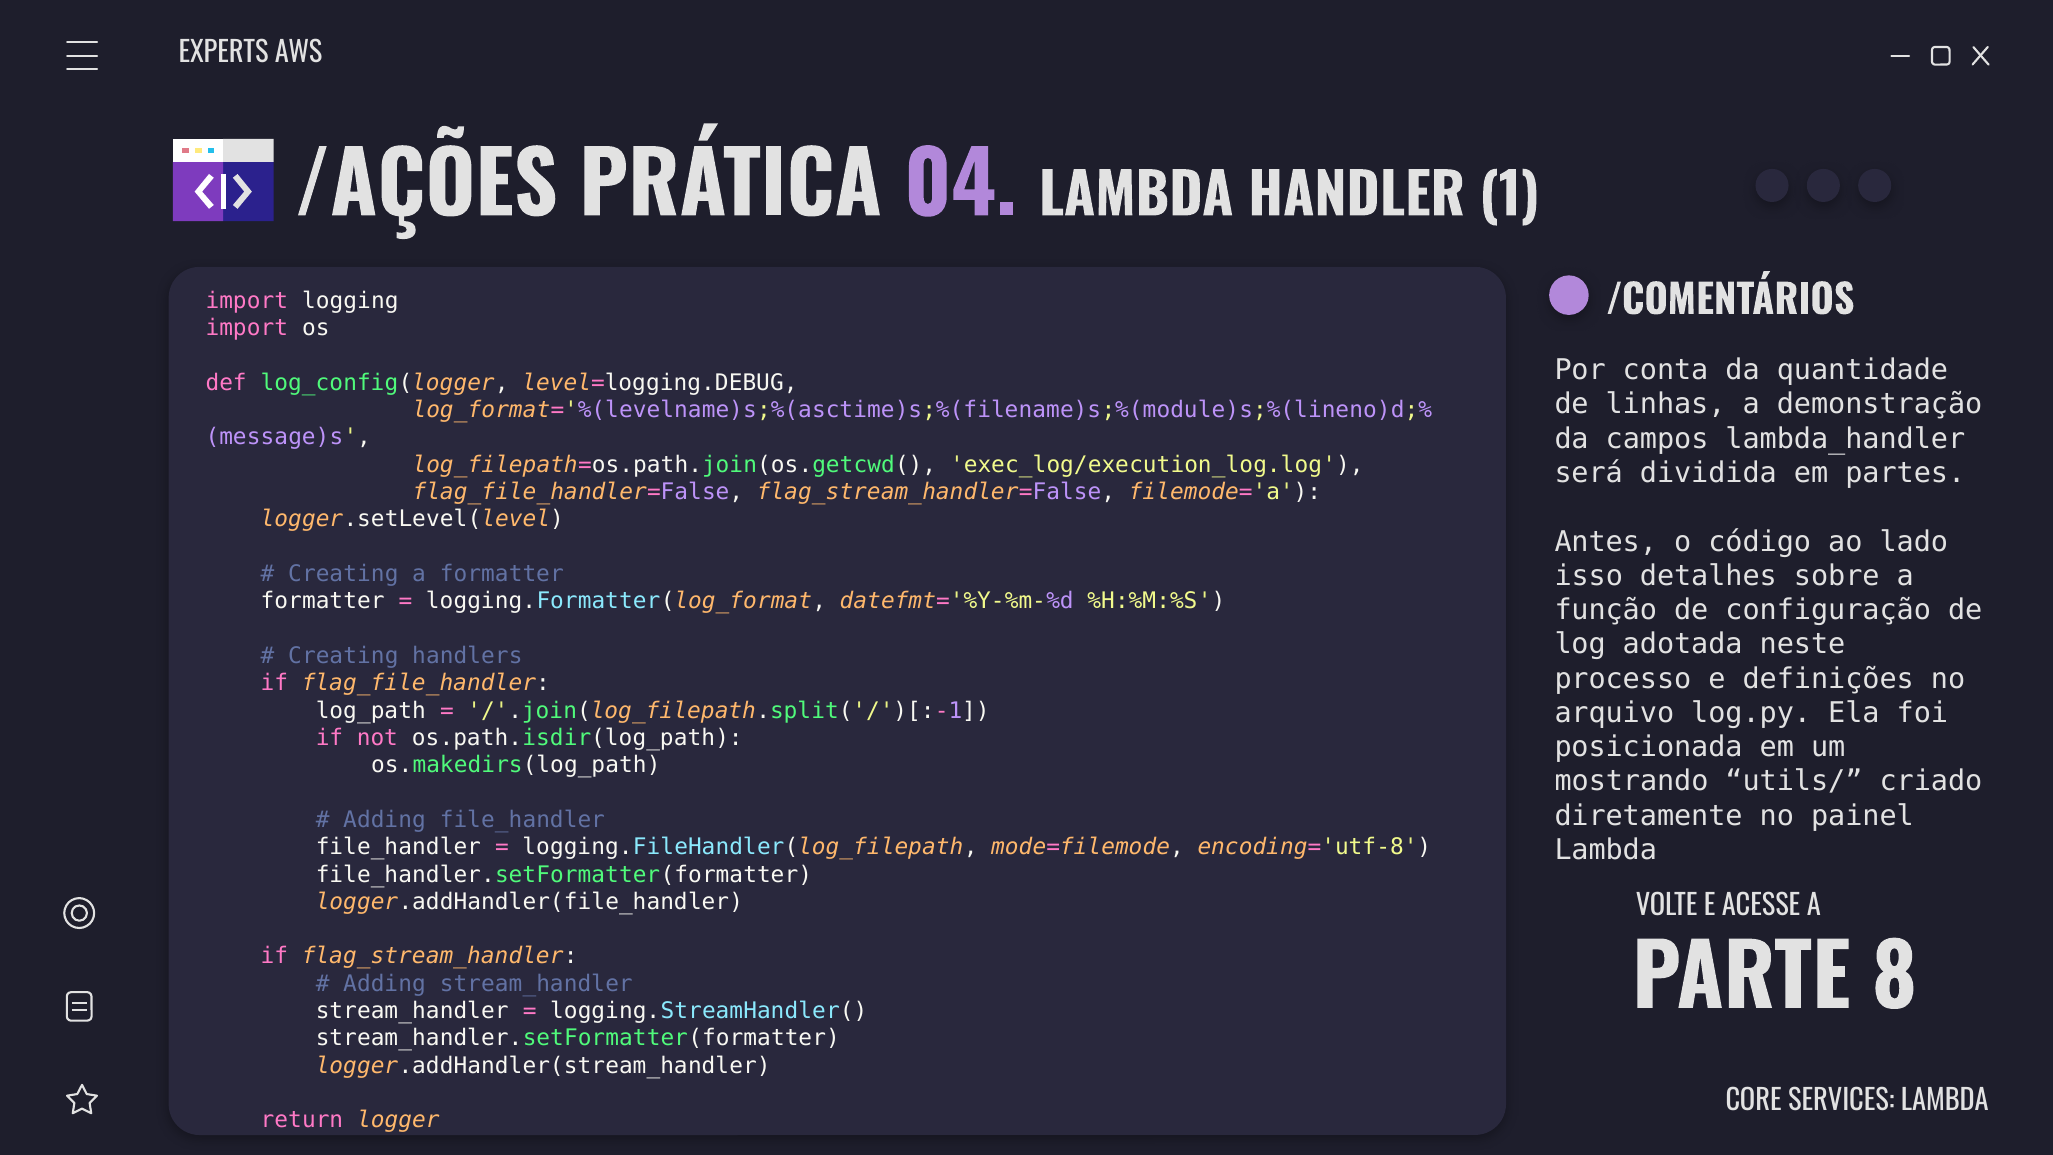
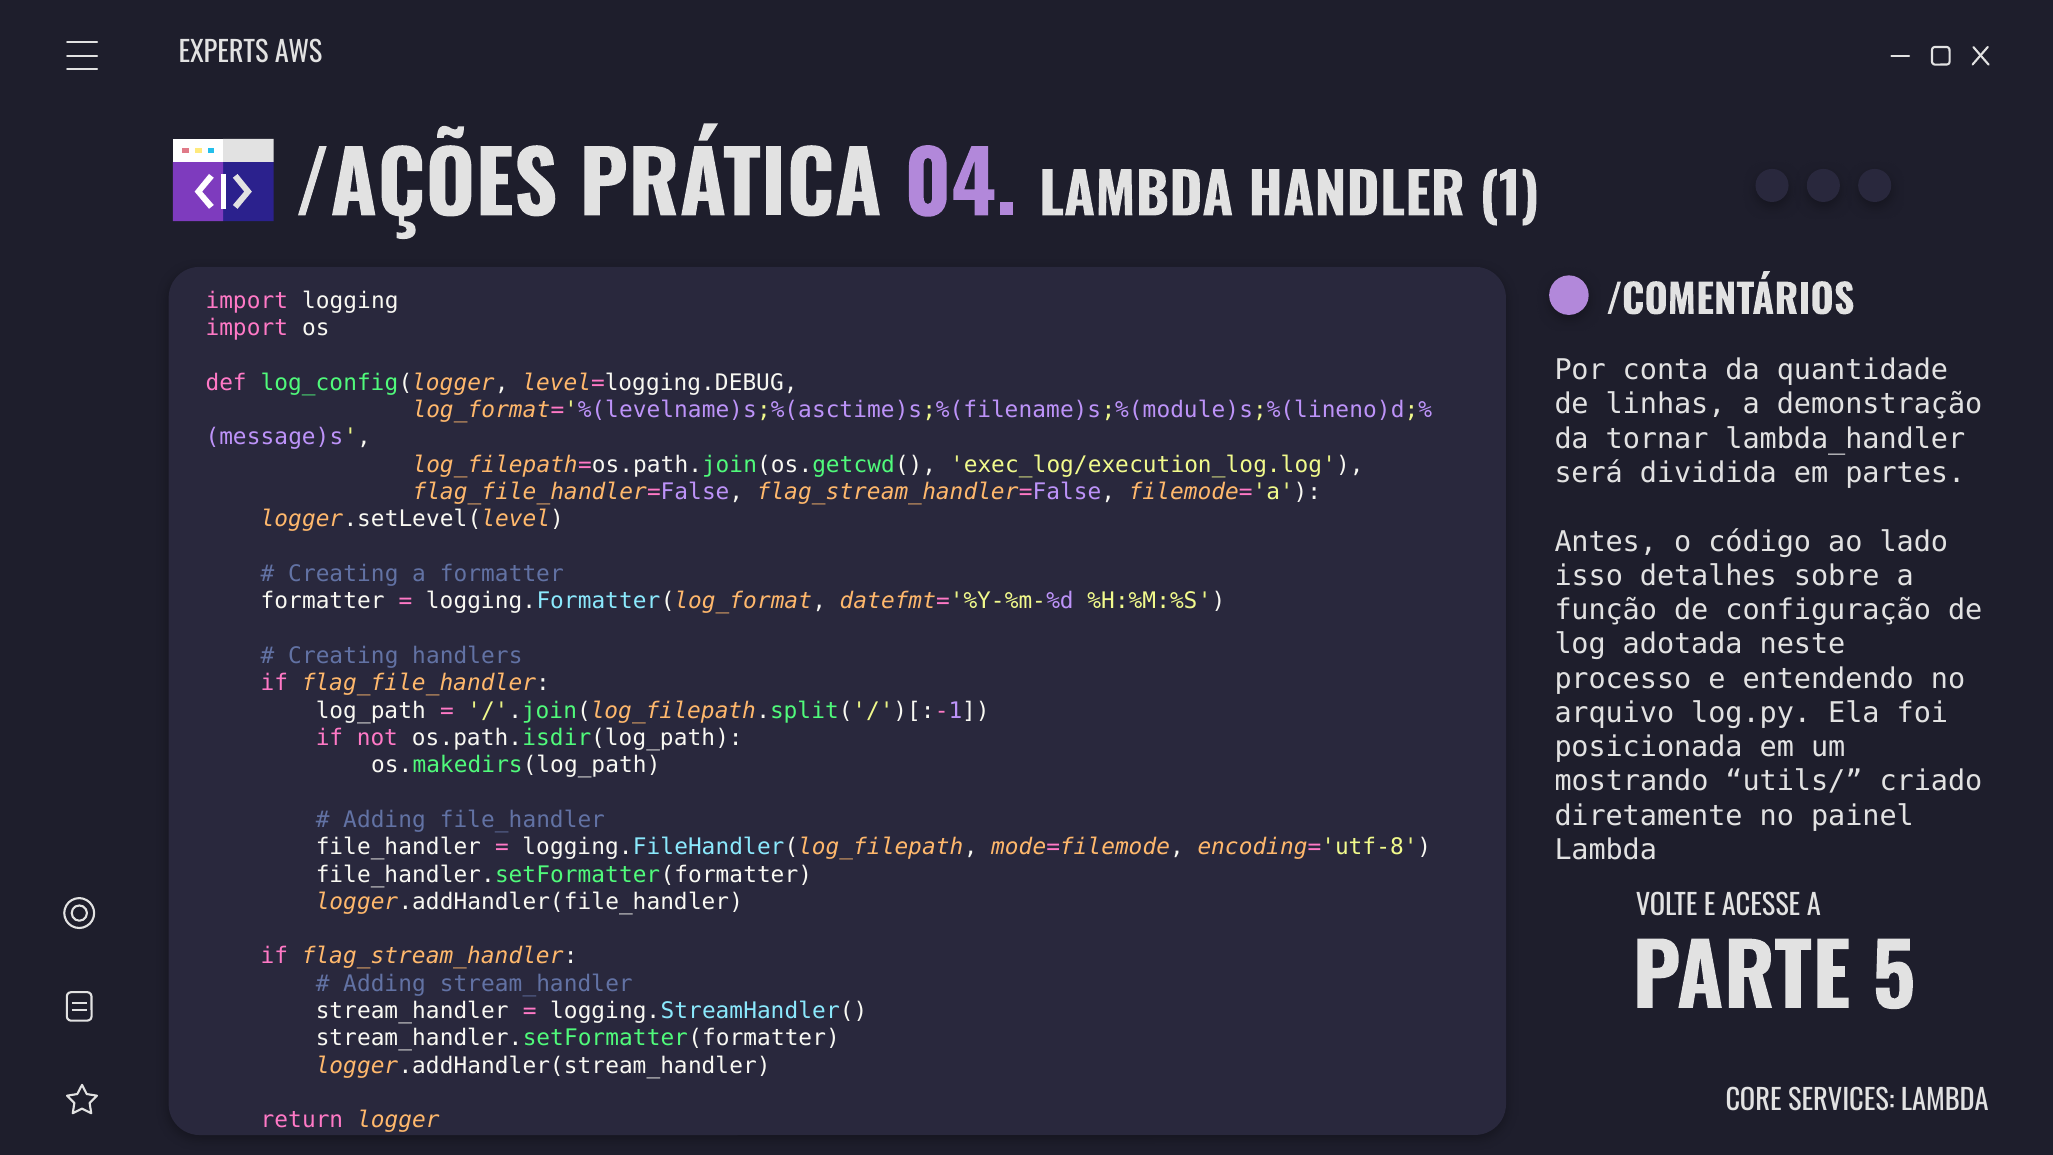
campos: campos -> tornar
definições: definições -> entendendo
8: 8 -> 5
